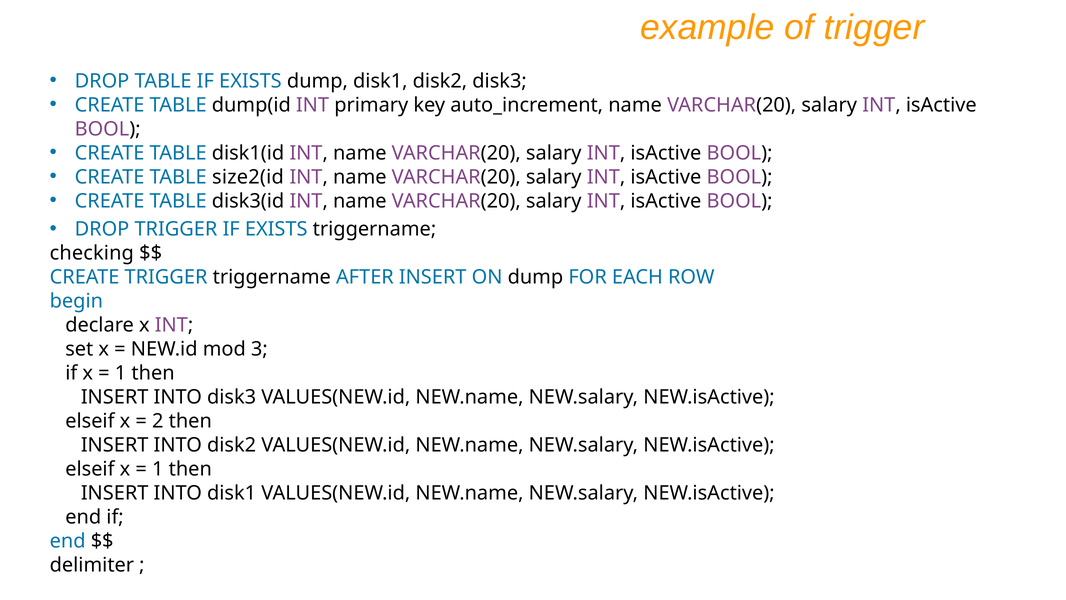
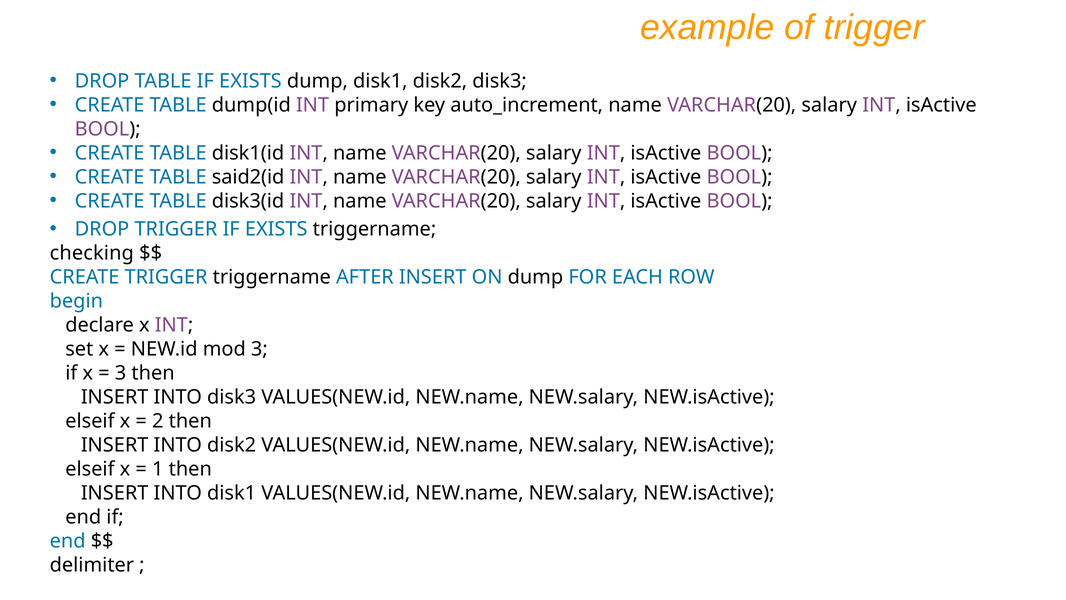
size2(id: size2(id -> said2(id
1 at (121, 373): 1 -> 3
